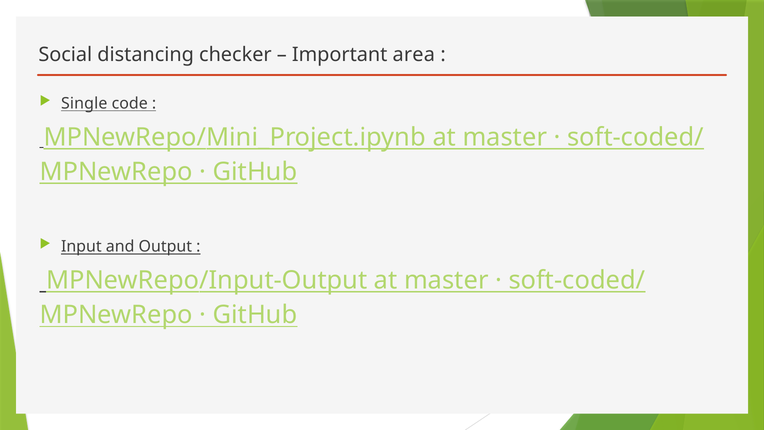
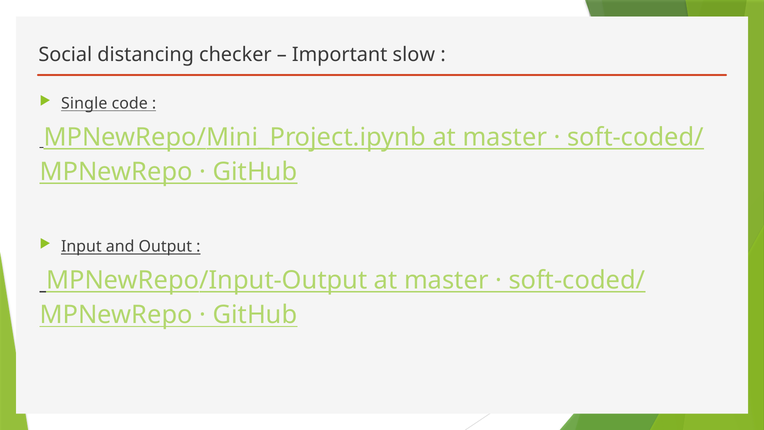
area: area -> slow
